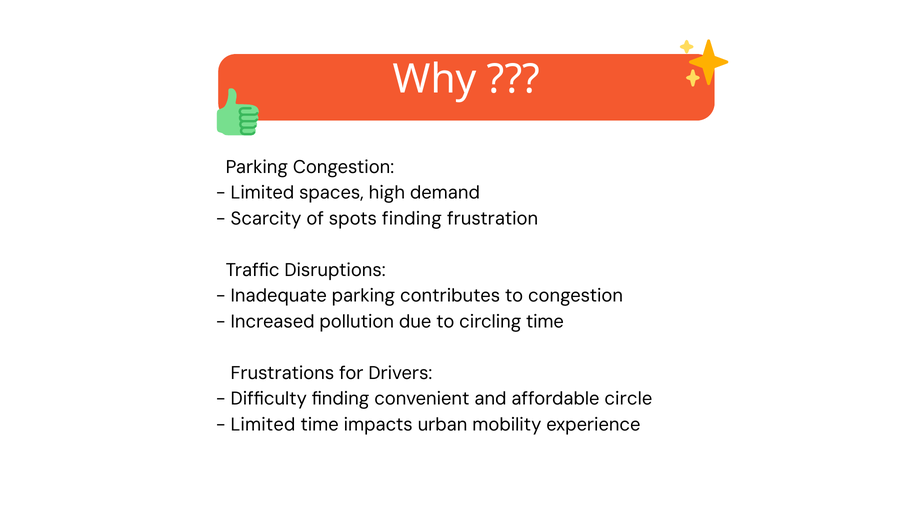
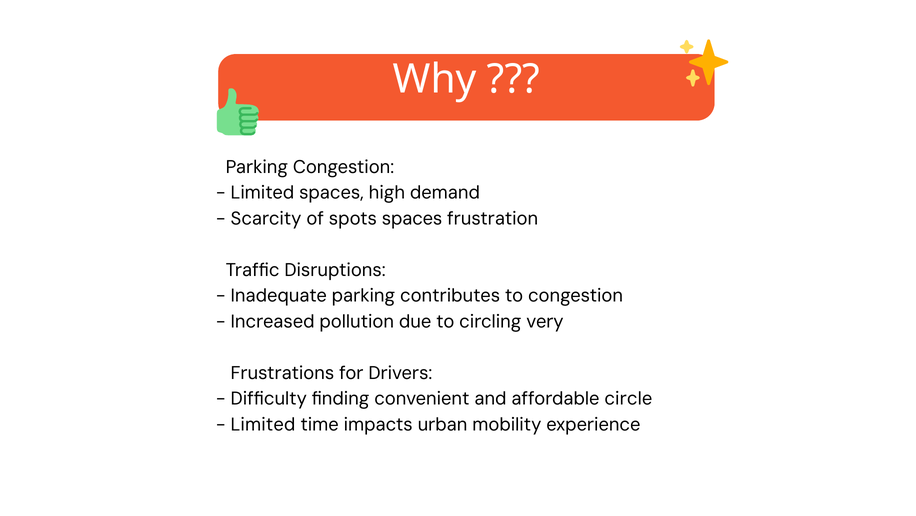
spots finding: finding -> spaces
circling time: time -> very
